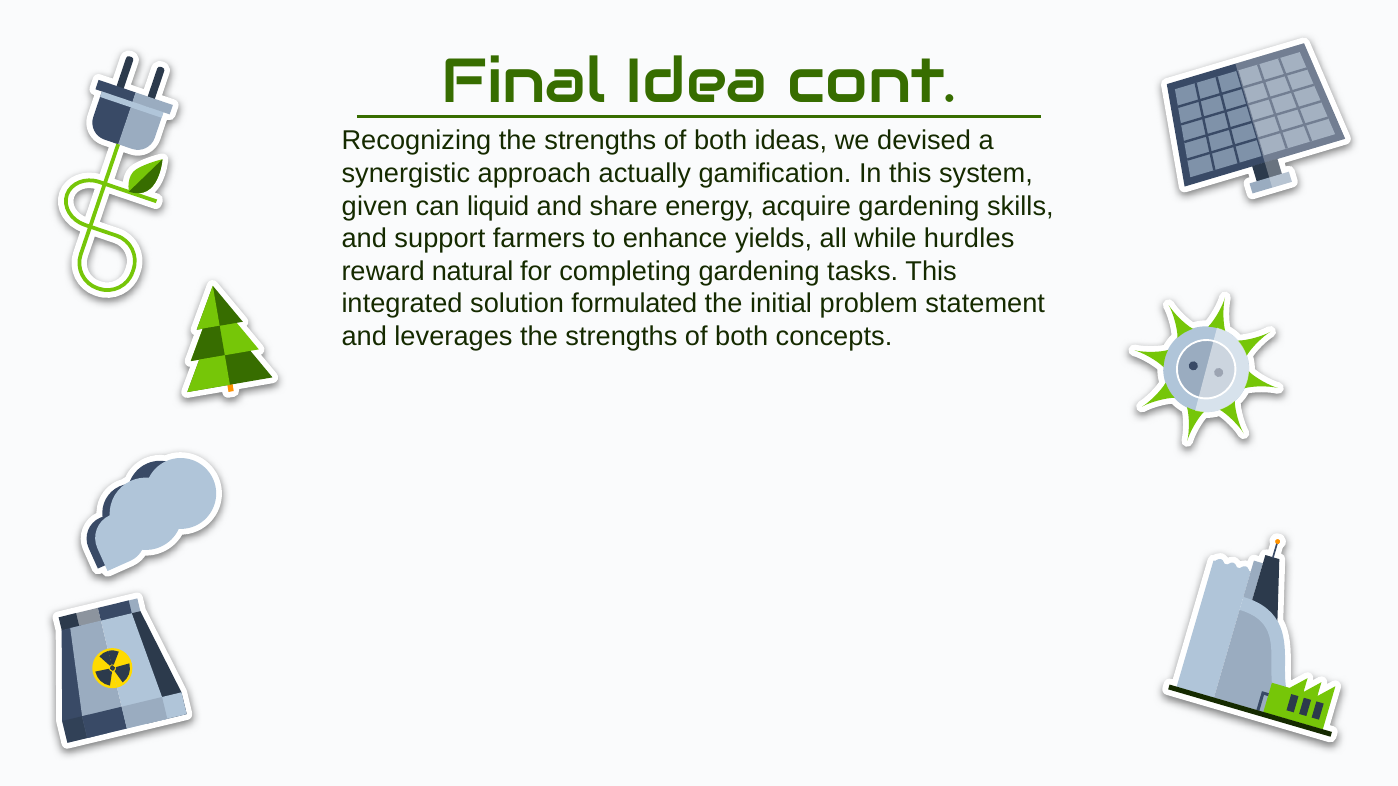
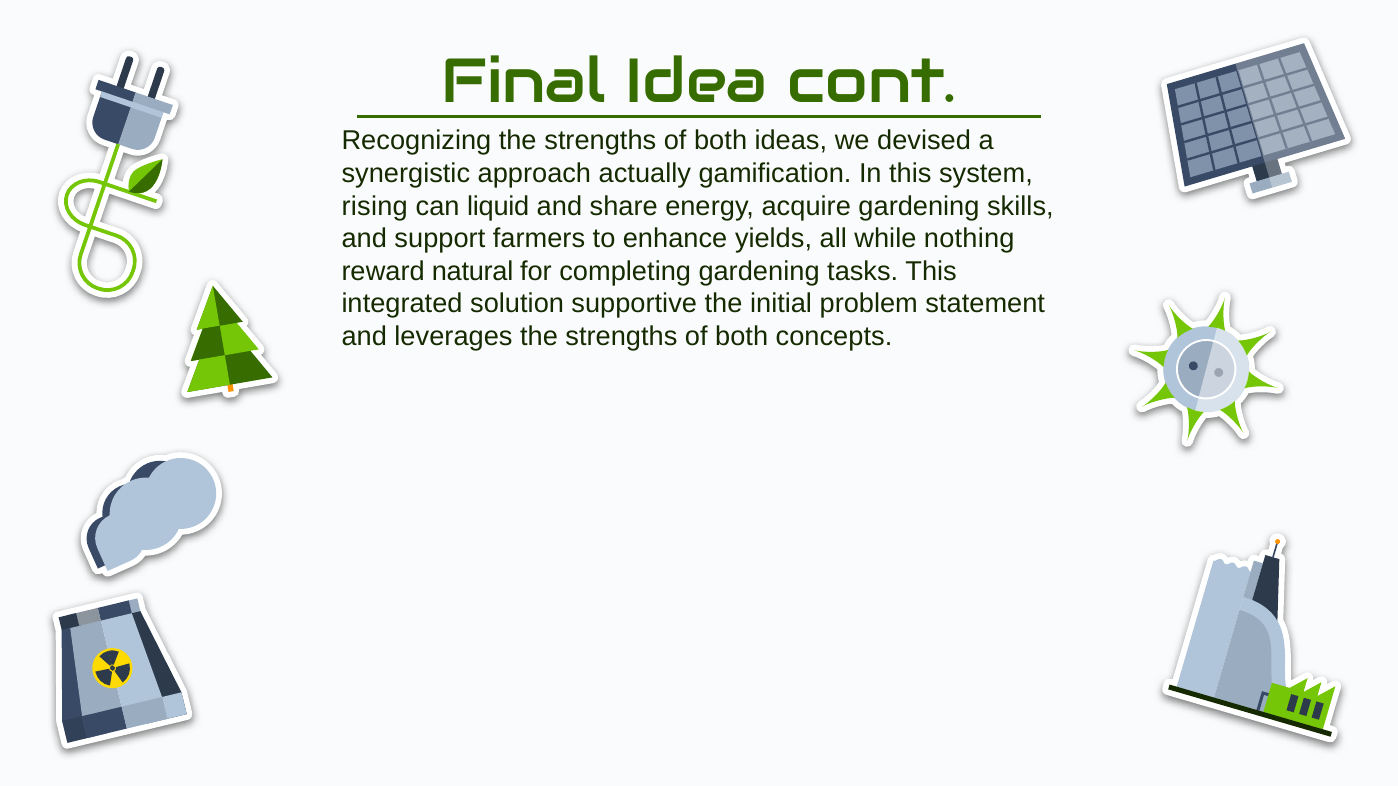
given: given -> rising
hurdles: hurdles -> nothing
formulated: formulated -> supportive
